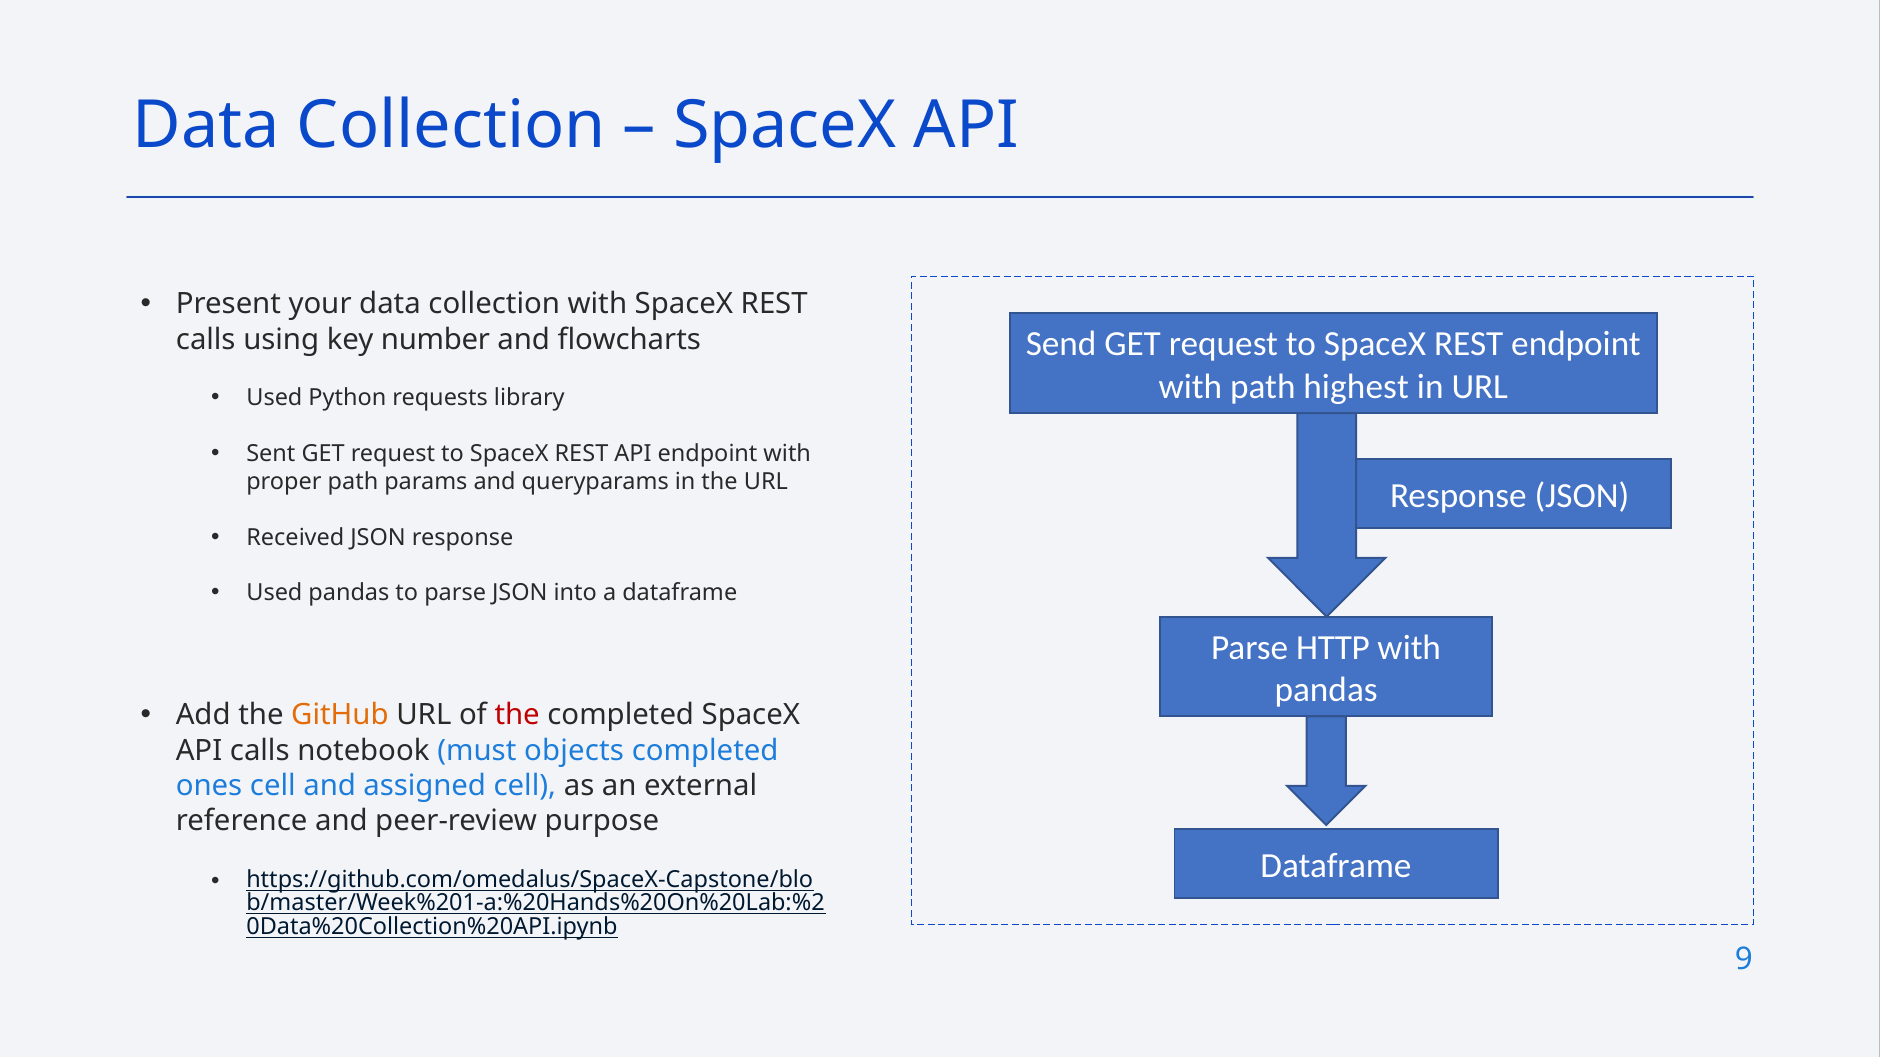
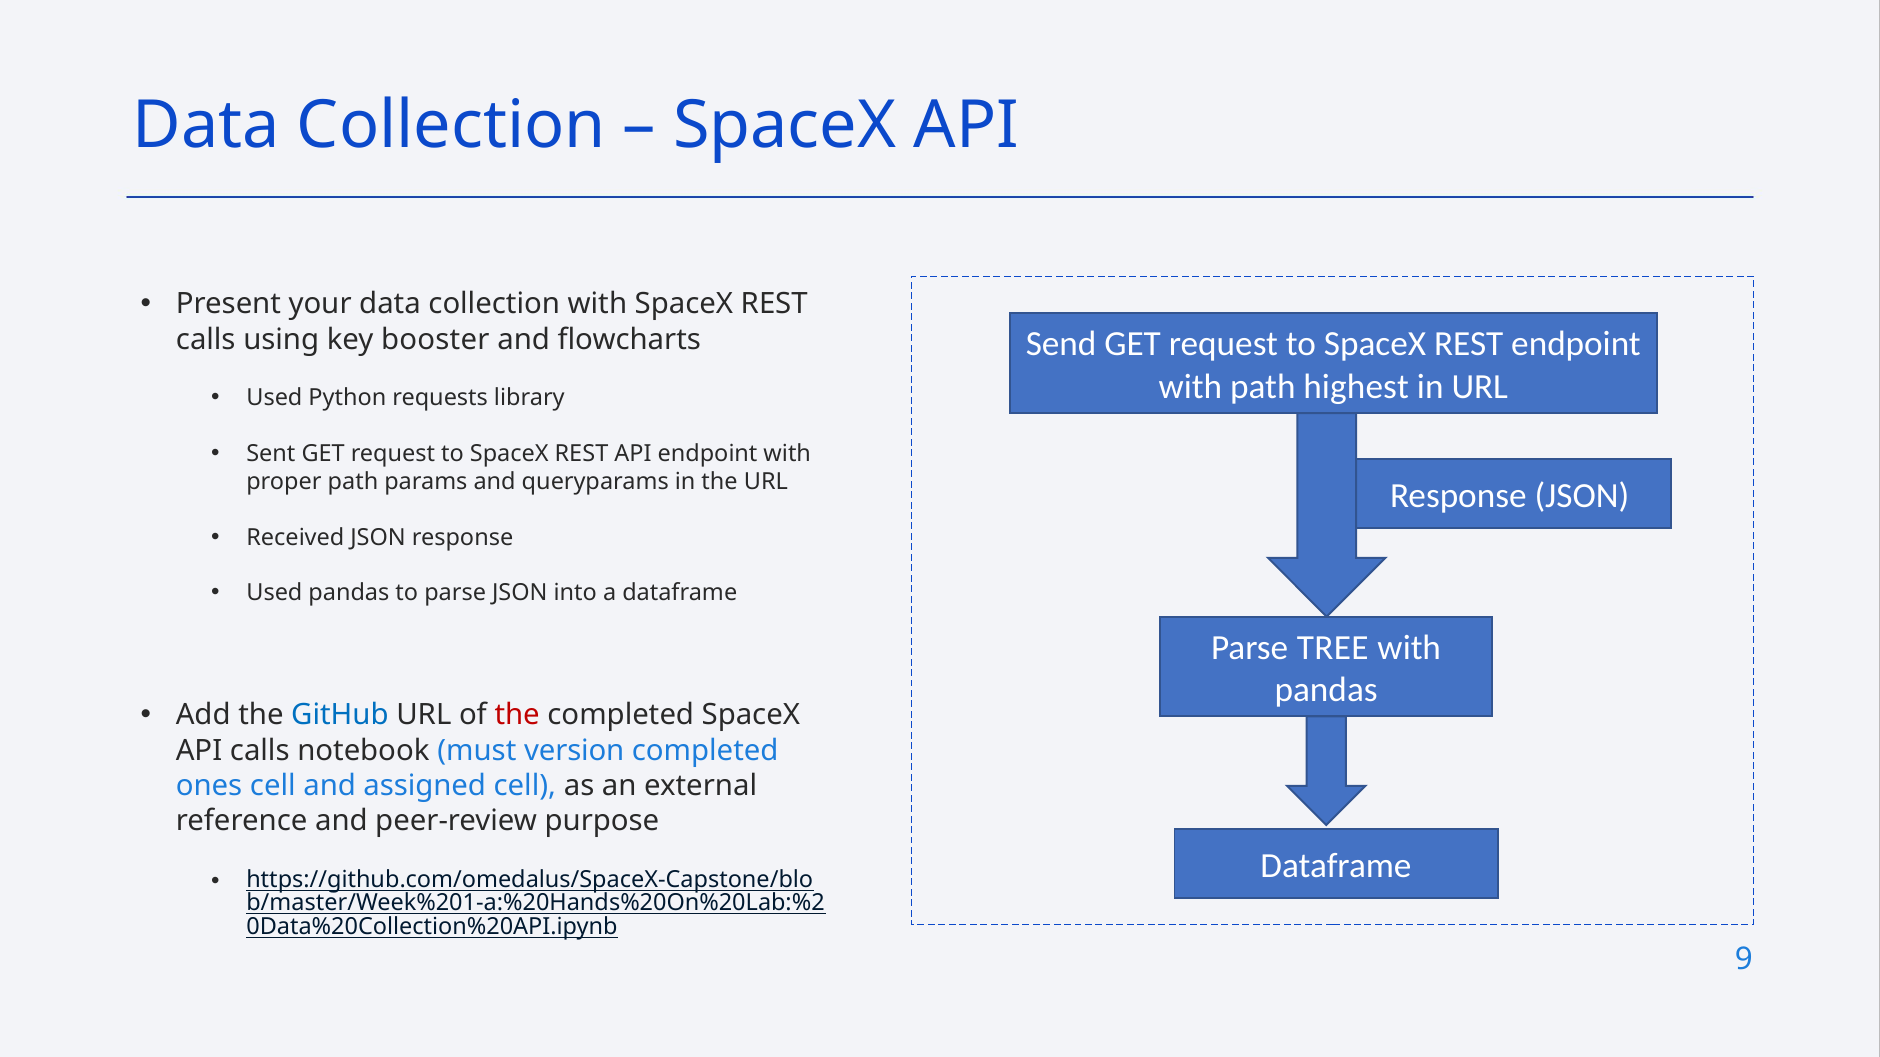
number: number -> booster
HTTP: HTTP -> TREE
GitHub colour: orange -> blue
objects: objects -> version
